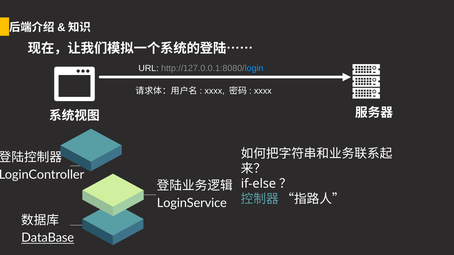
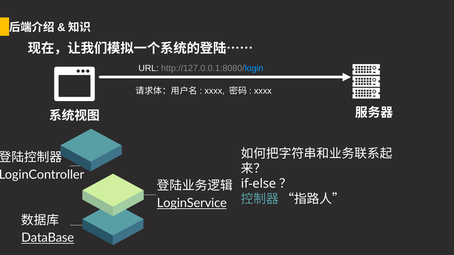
LoginService underline: none -> present
